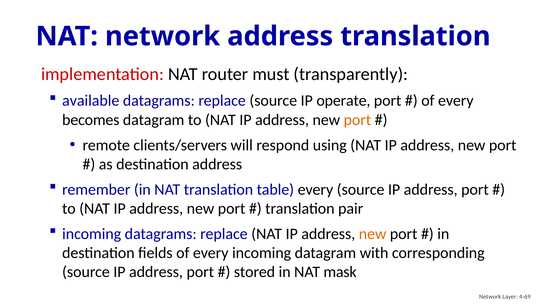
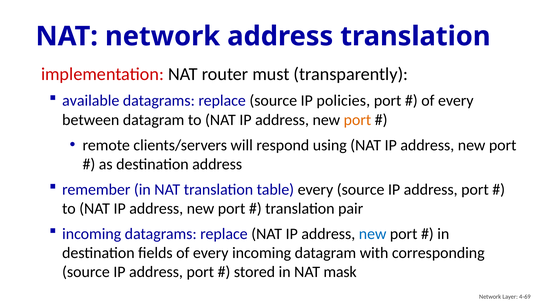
operate: operate -> policies
becomes: becomes -> between
new at (373, 234) colour: orange -> blue
